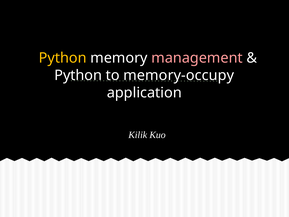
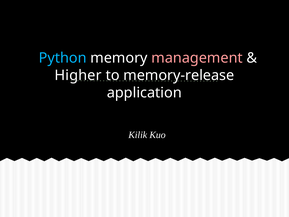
Python at (63, 58) colour: yellow -> light blue
Python at (78, 75): Python -> Higher
memory-occupy: memory-occupy -> memory-release
